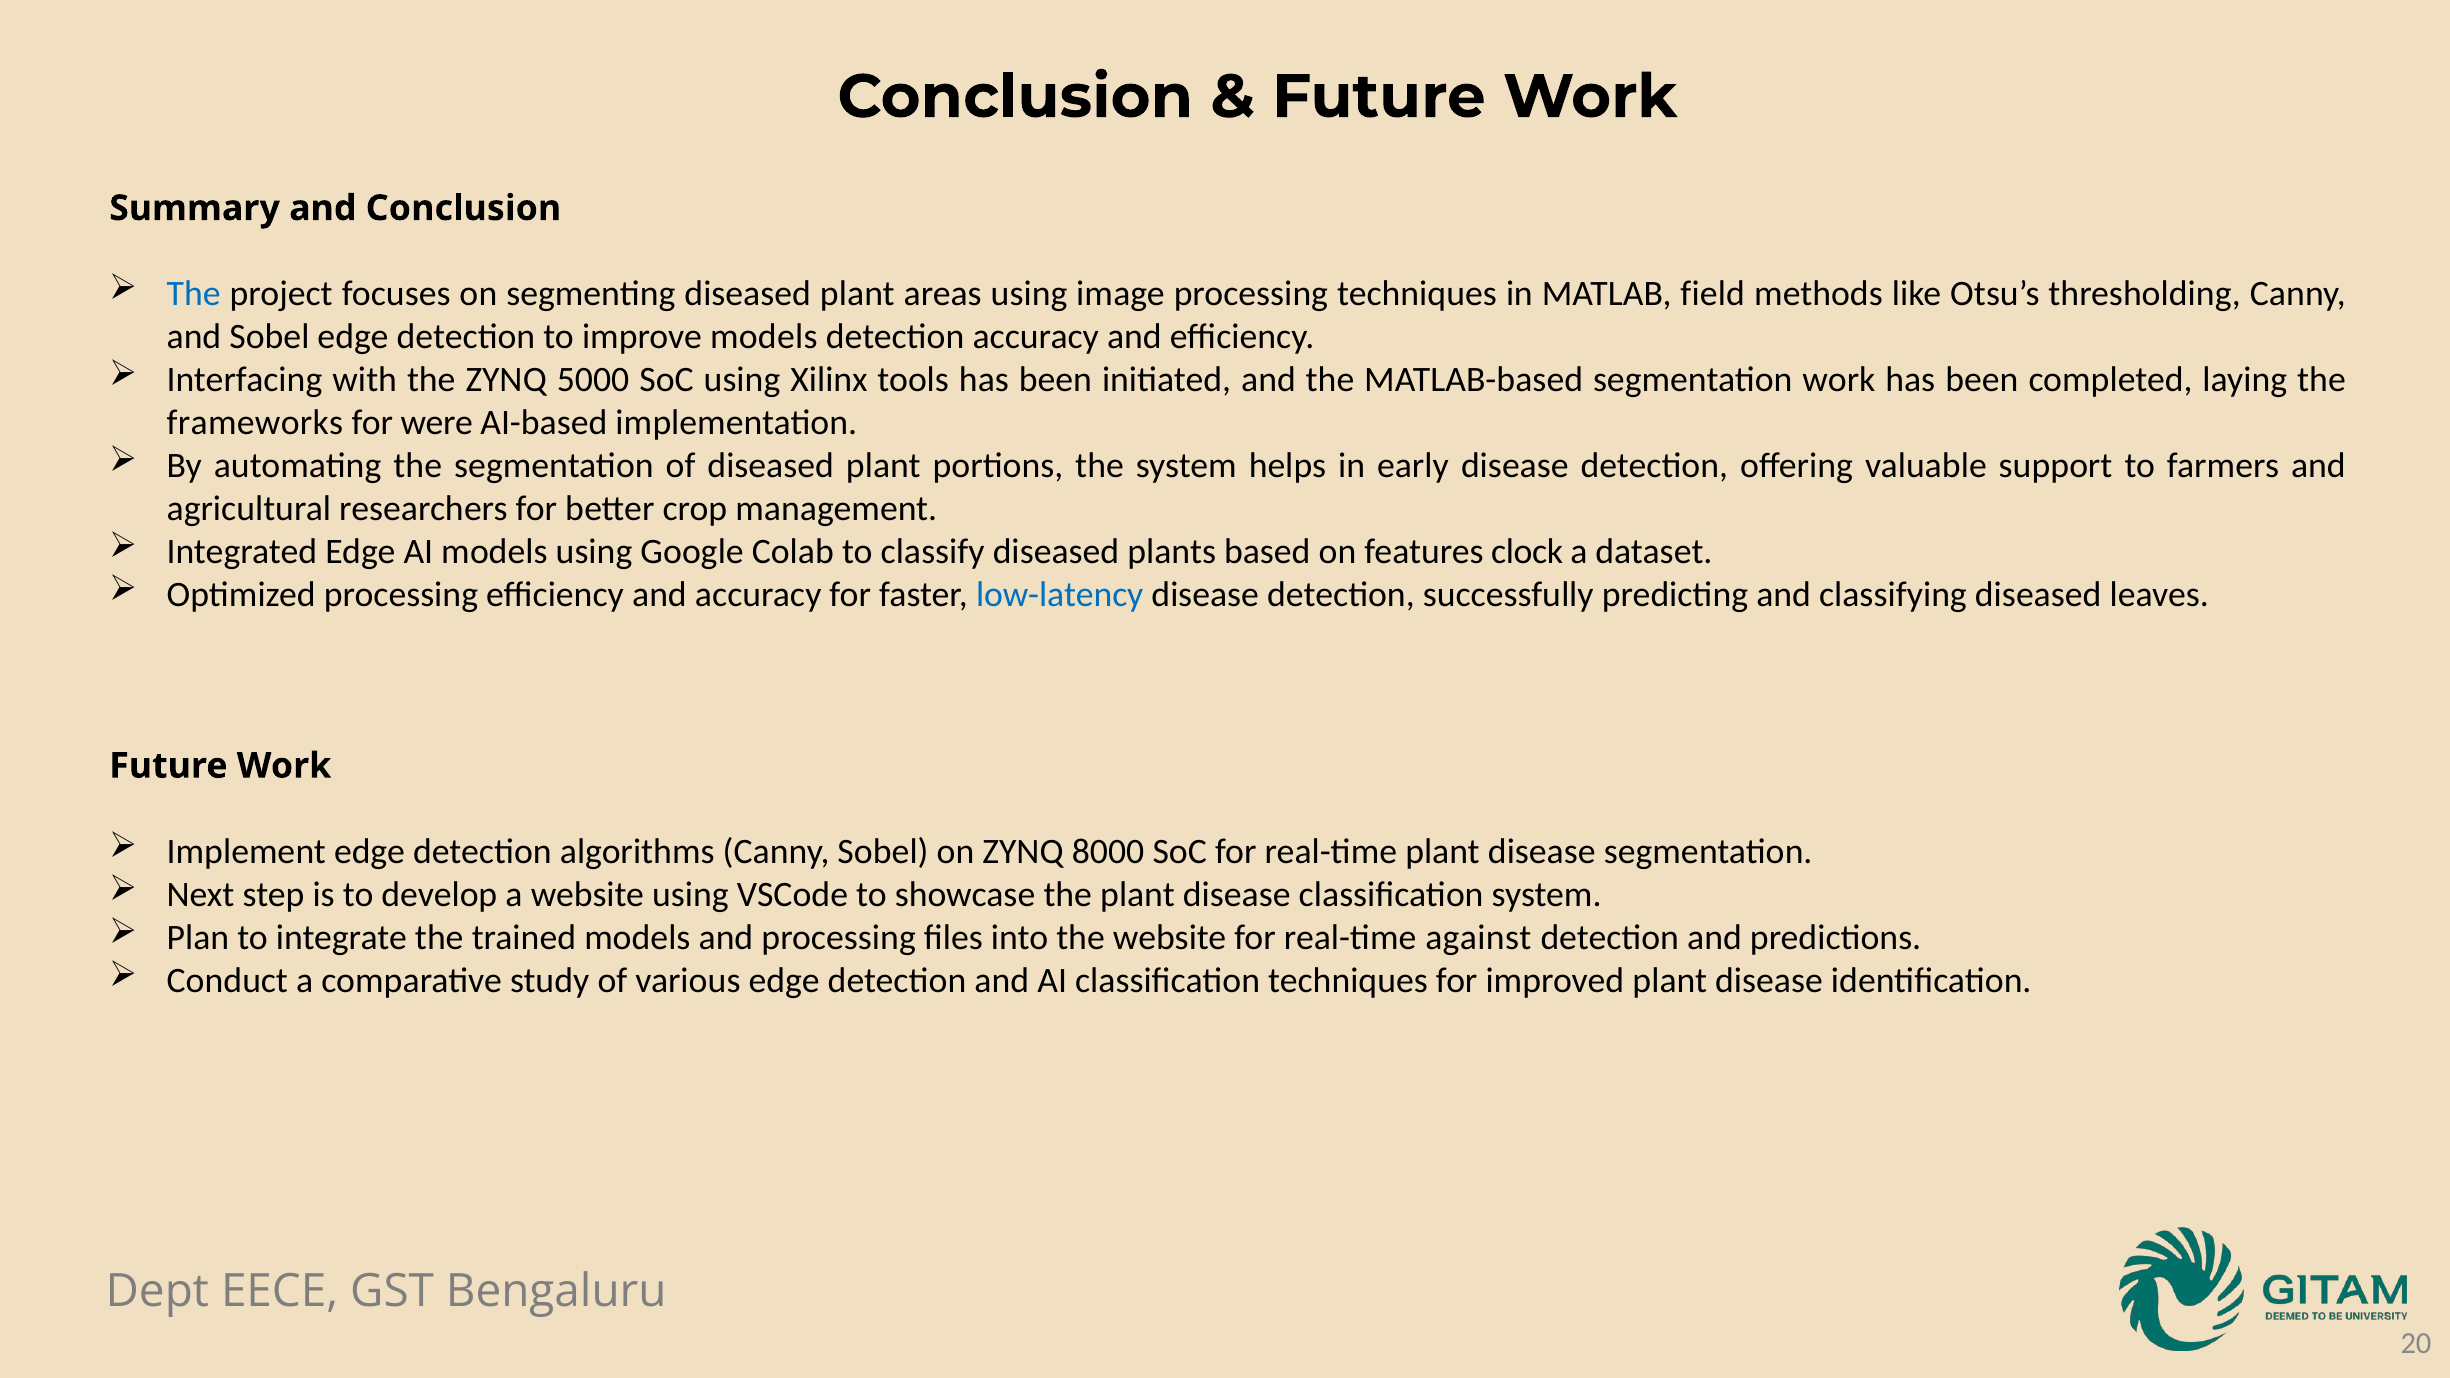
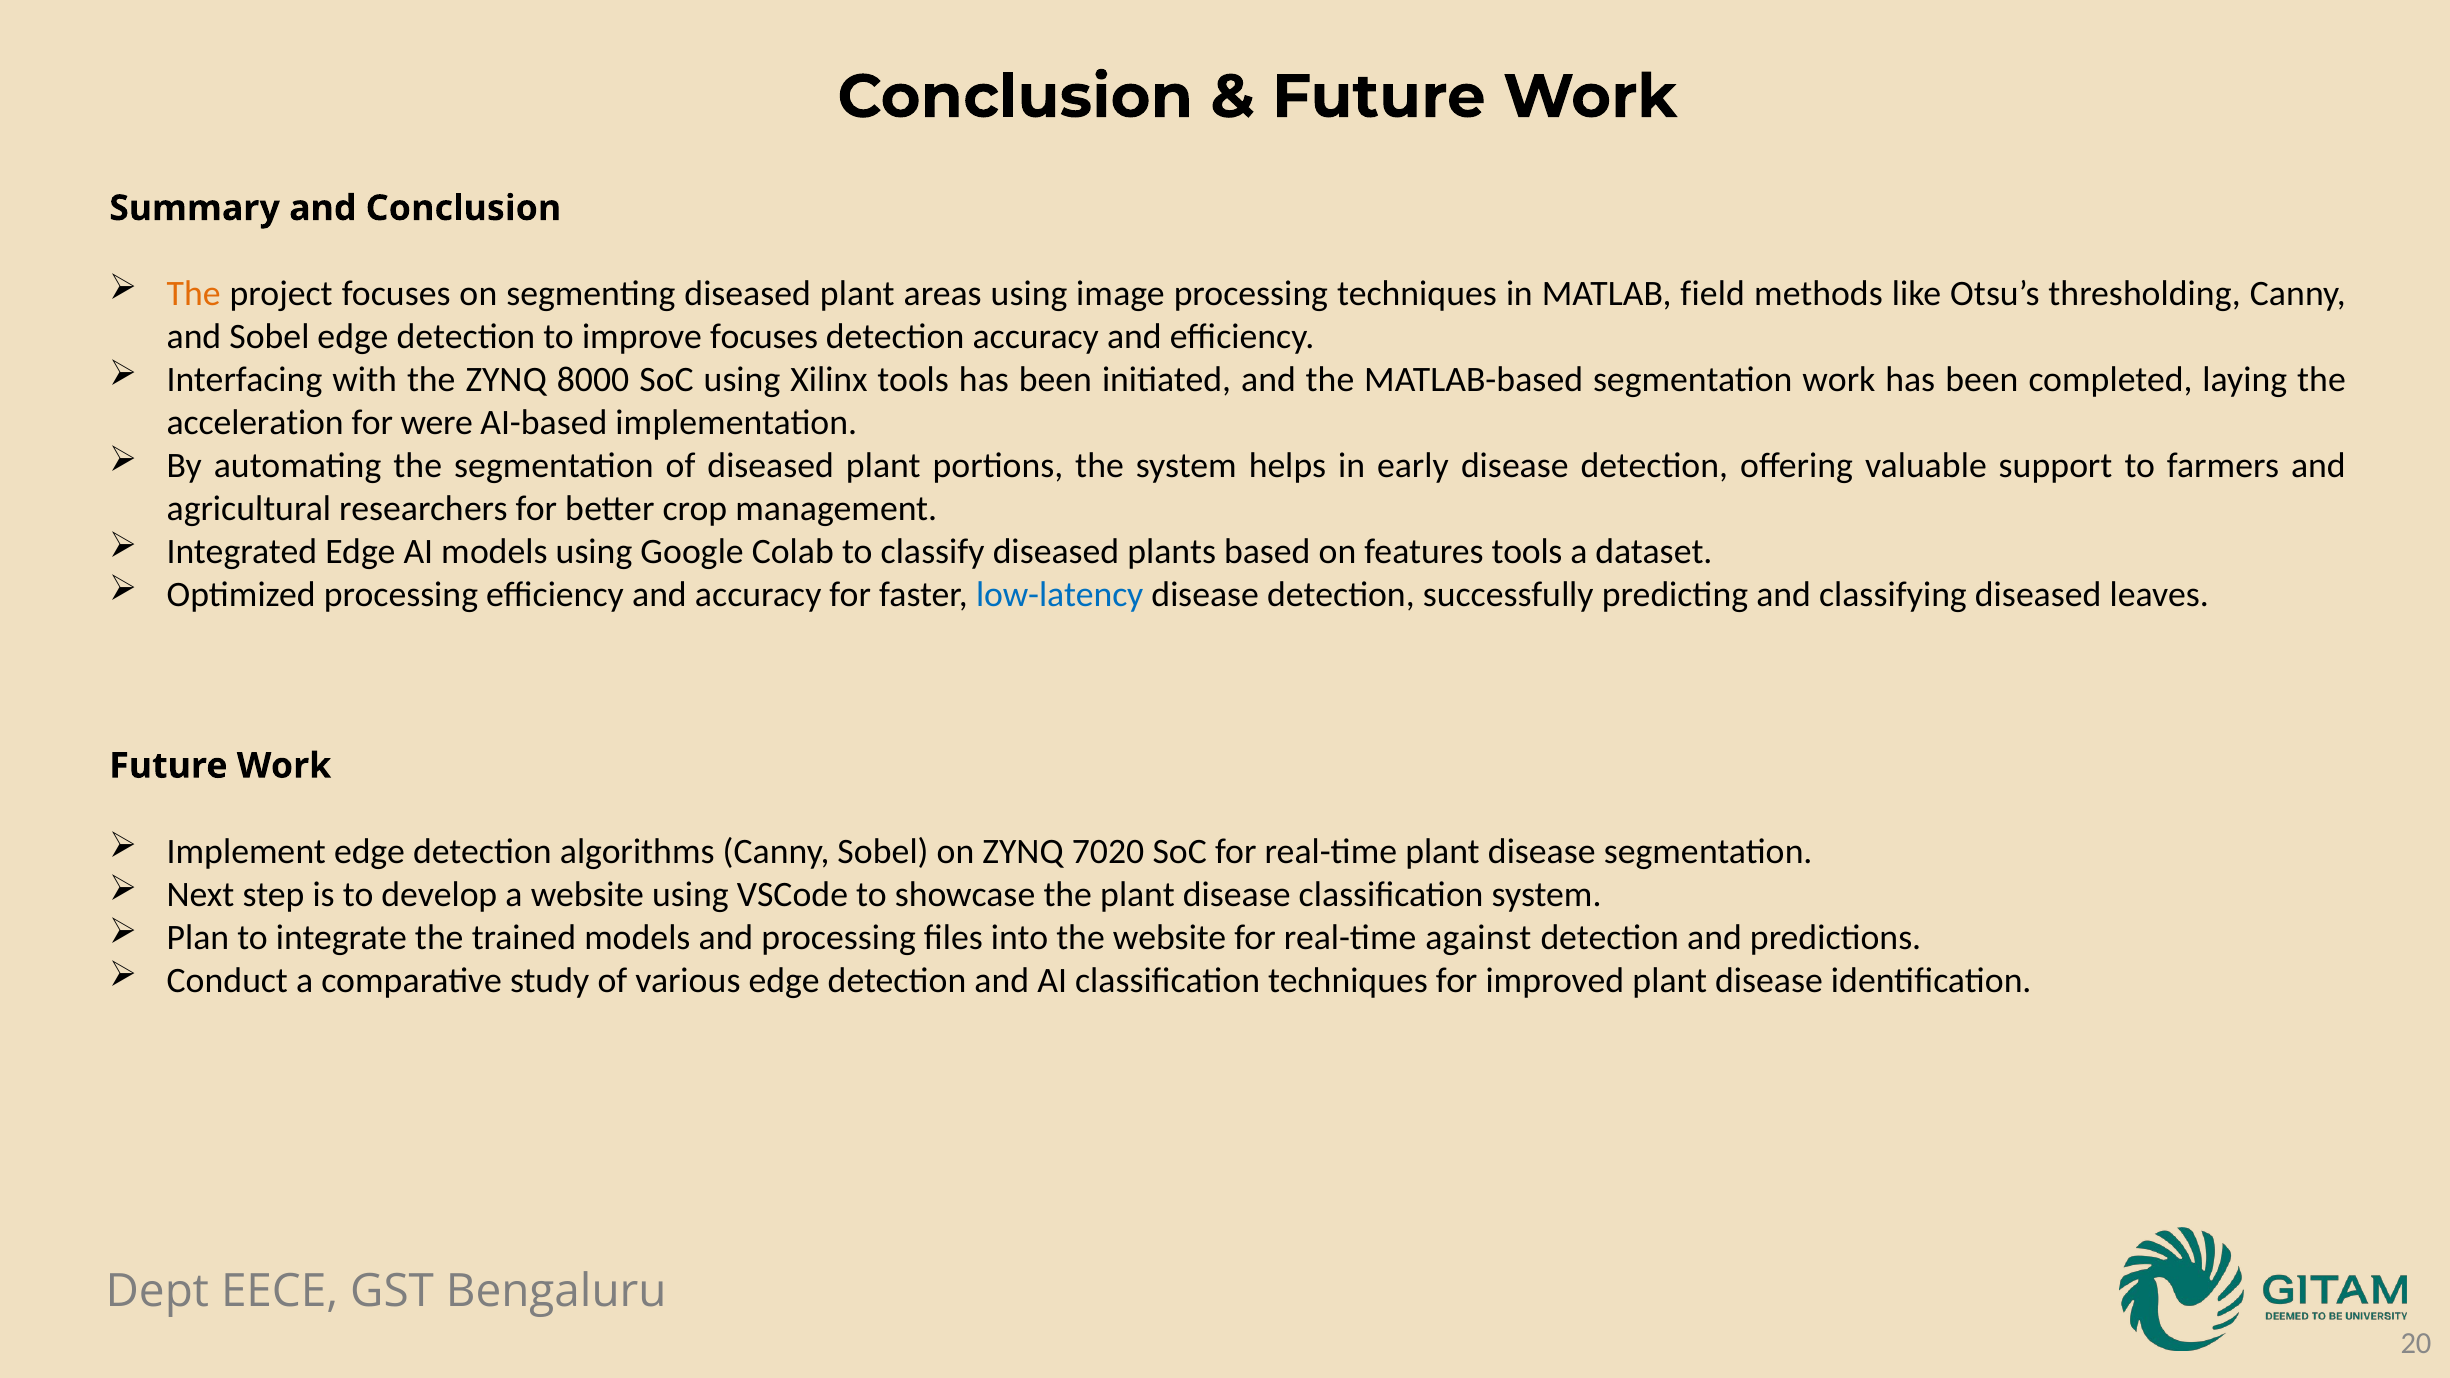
The at (194, 294) colour: blue -> orange
improve models: models -> focuses
5000: 5000 -> 8000
frameworks: frameworks -> acceleration
features clock: clock -> tools
8000: 8000 -> 7020
